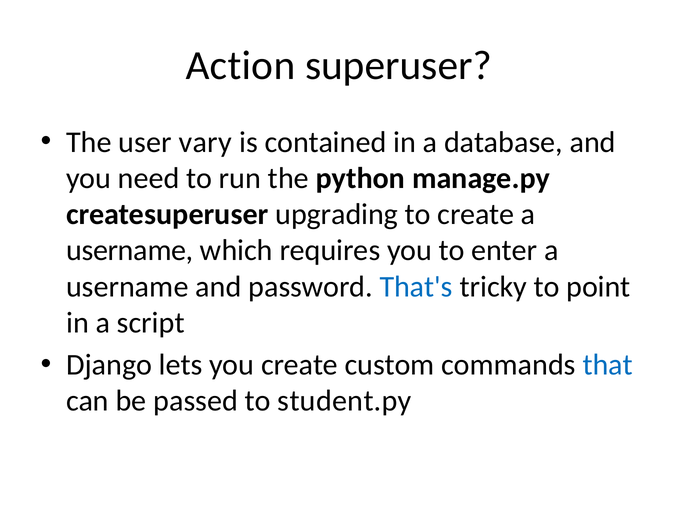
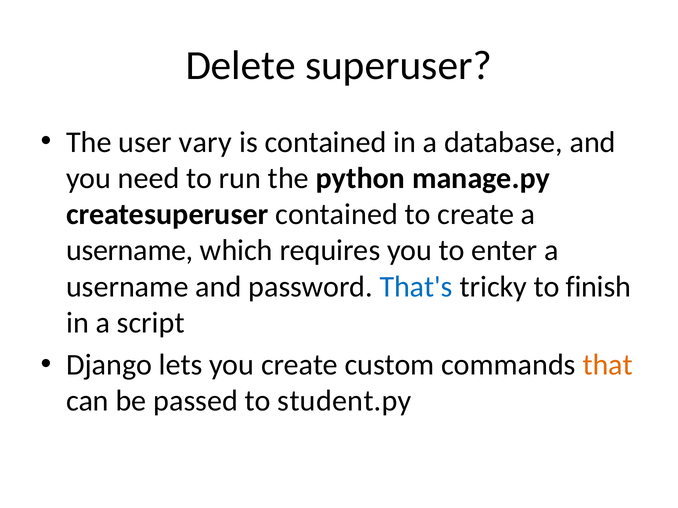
Action: Action -> Delete
createsuperuser upgrading: upgrading -> contained
point: point -> finish
that colour: blue -> orange
